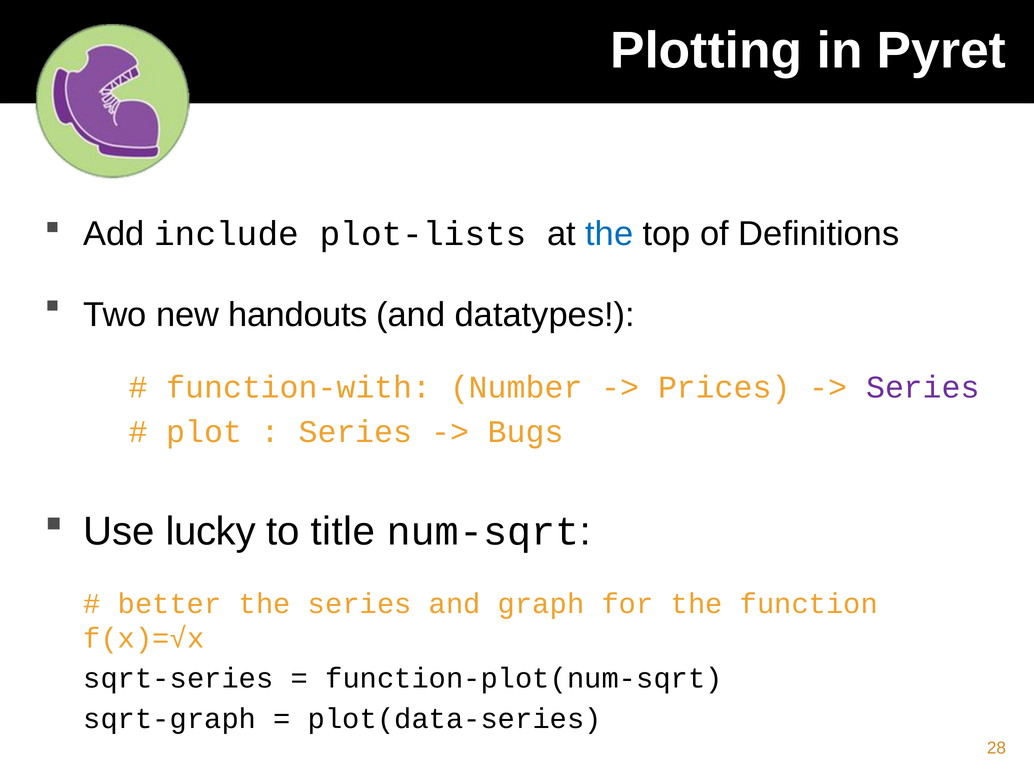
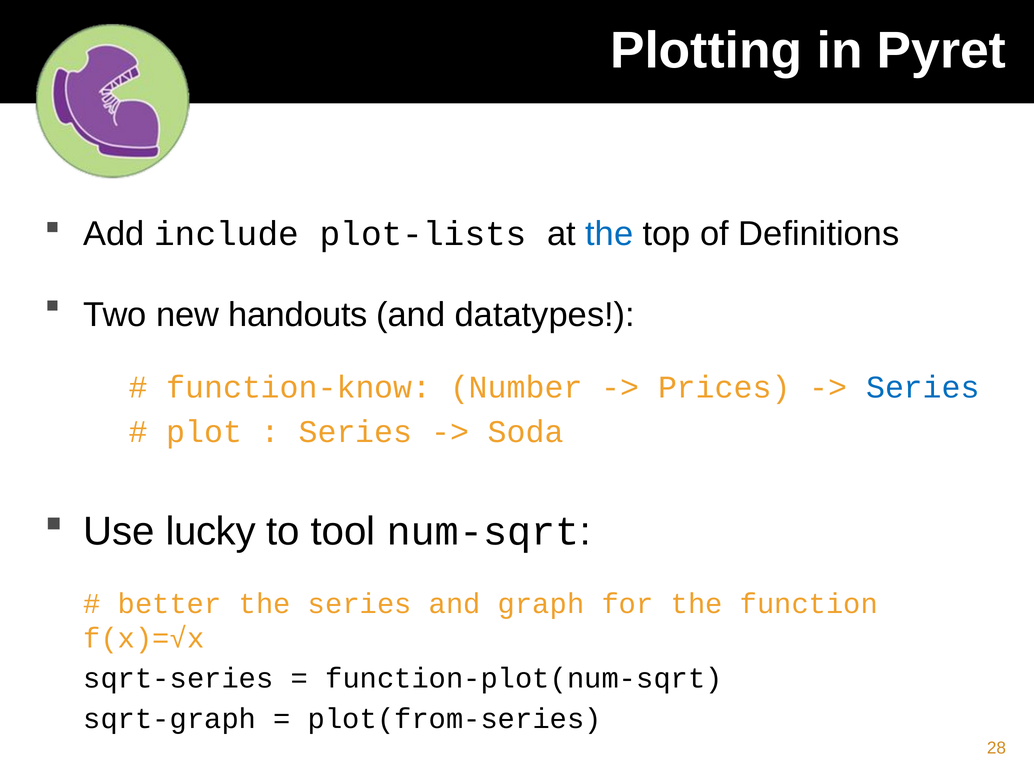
function-with: function-with -> function-know
Series at (923, 388) colour: purple -> blue
Bugs: Bugs -> Soda
title: title -> tool
plot(data-series: plot(data-series -> plot(from-series
